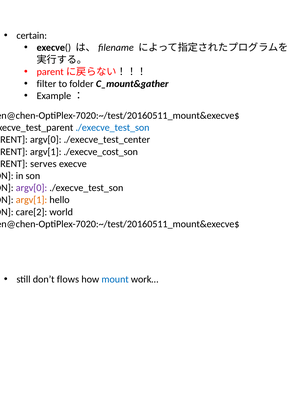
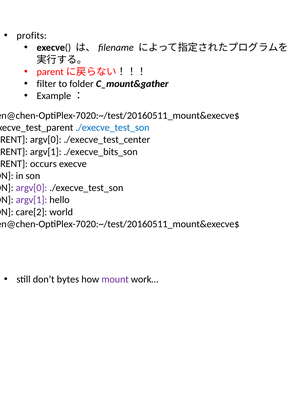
certain: certain -> profits
./execve_cost_son: ./execve_cost_son -> ./execve_bits_son
serves: serves -> occurs
argv[1 at (31, 200) colour: orange -> purple
flows: flows -> bytes
mount colour: blue -> purple
